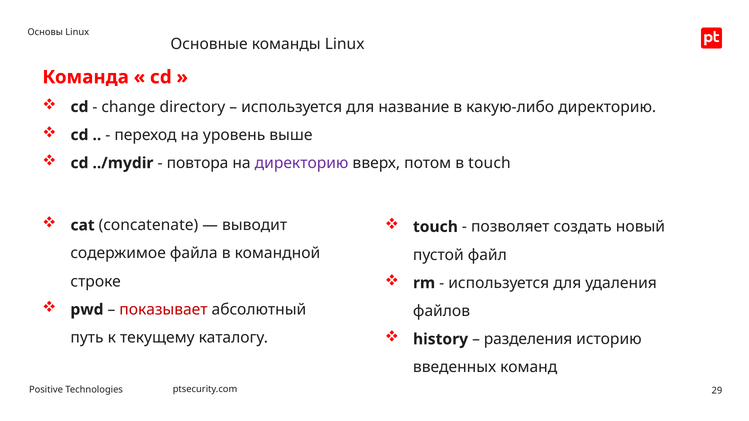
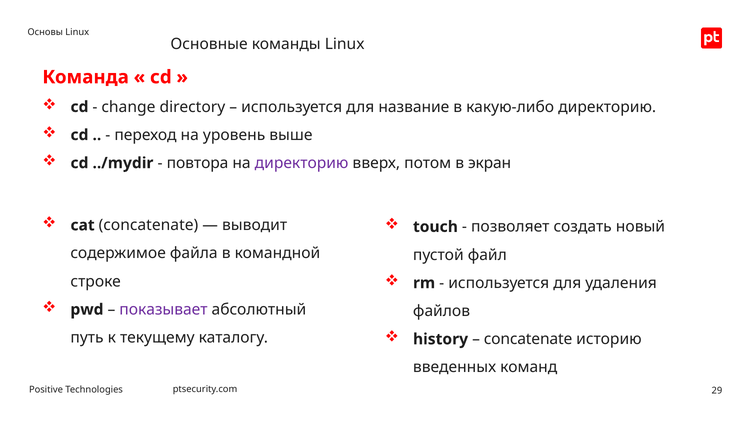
в touch: touch -> экран
показывает colour: red -> purple
разделения at (528, 339): разделения -> concatenate
